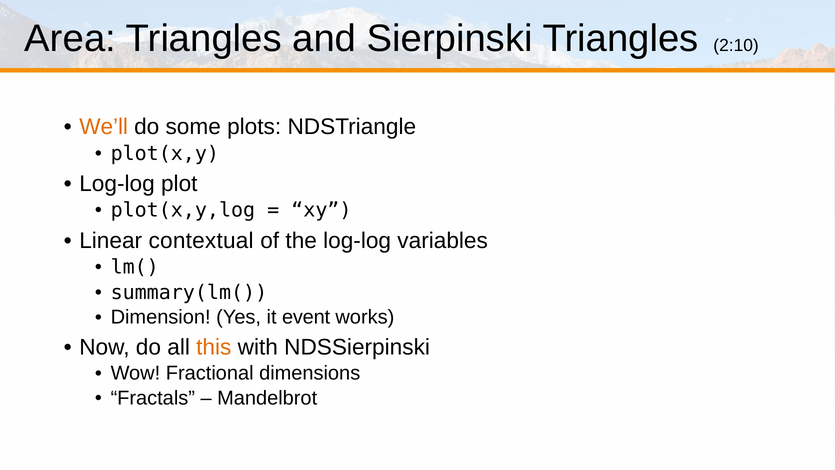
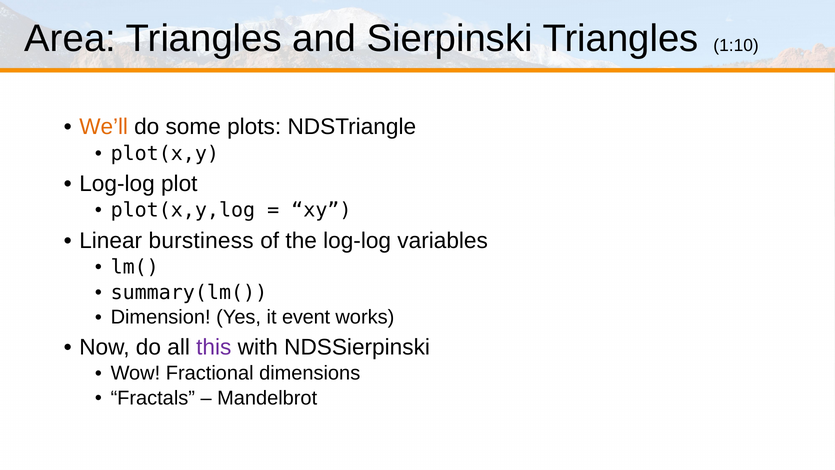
2:10: 2:10 -> 1:10
contextual: contextual -> burstiness
this colour: orange -> purple
